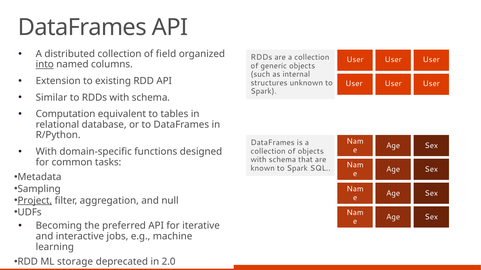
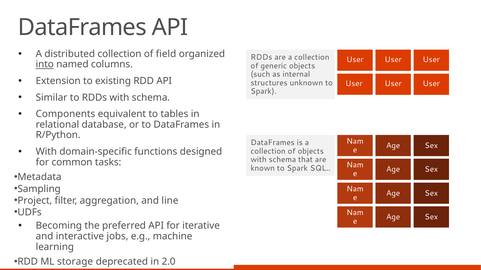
Computation: Computation -> Components
Project underline: present -> none
null: null -> line
